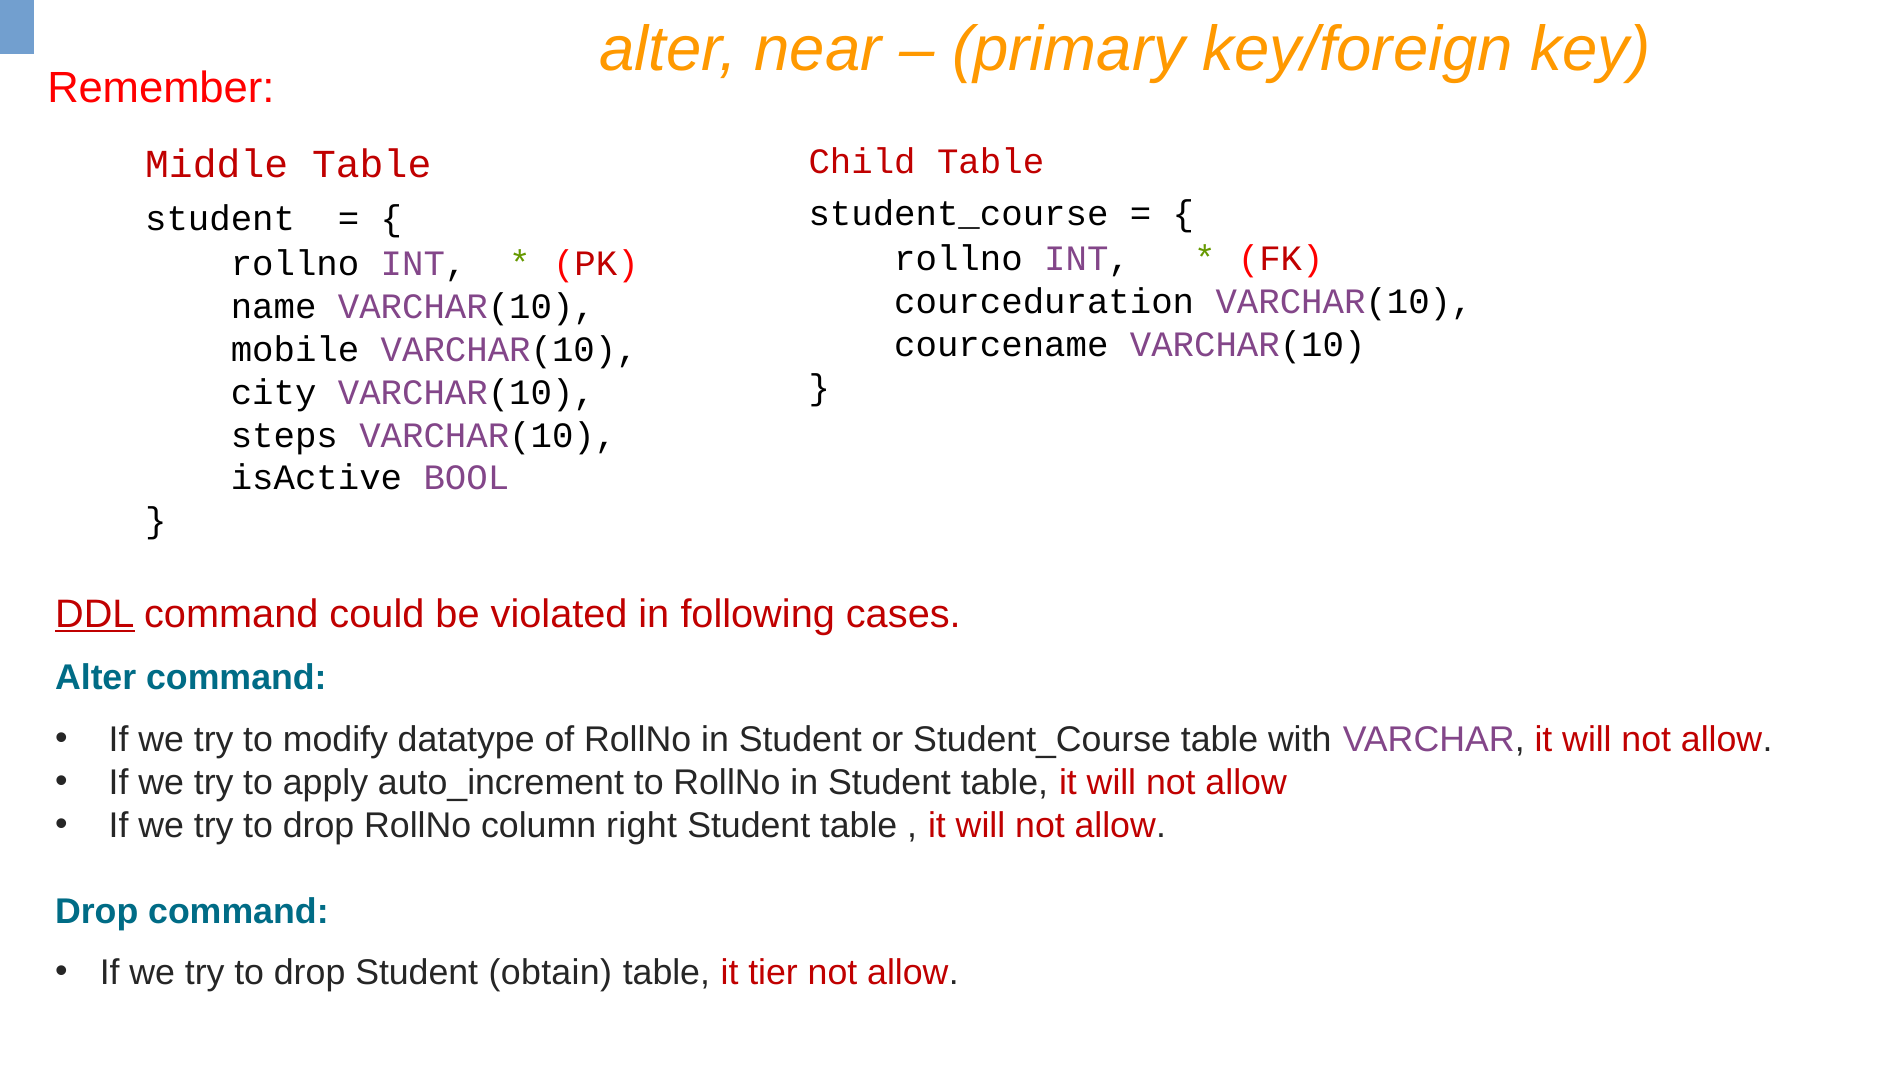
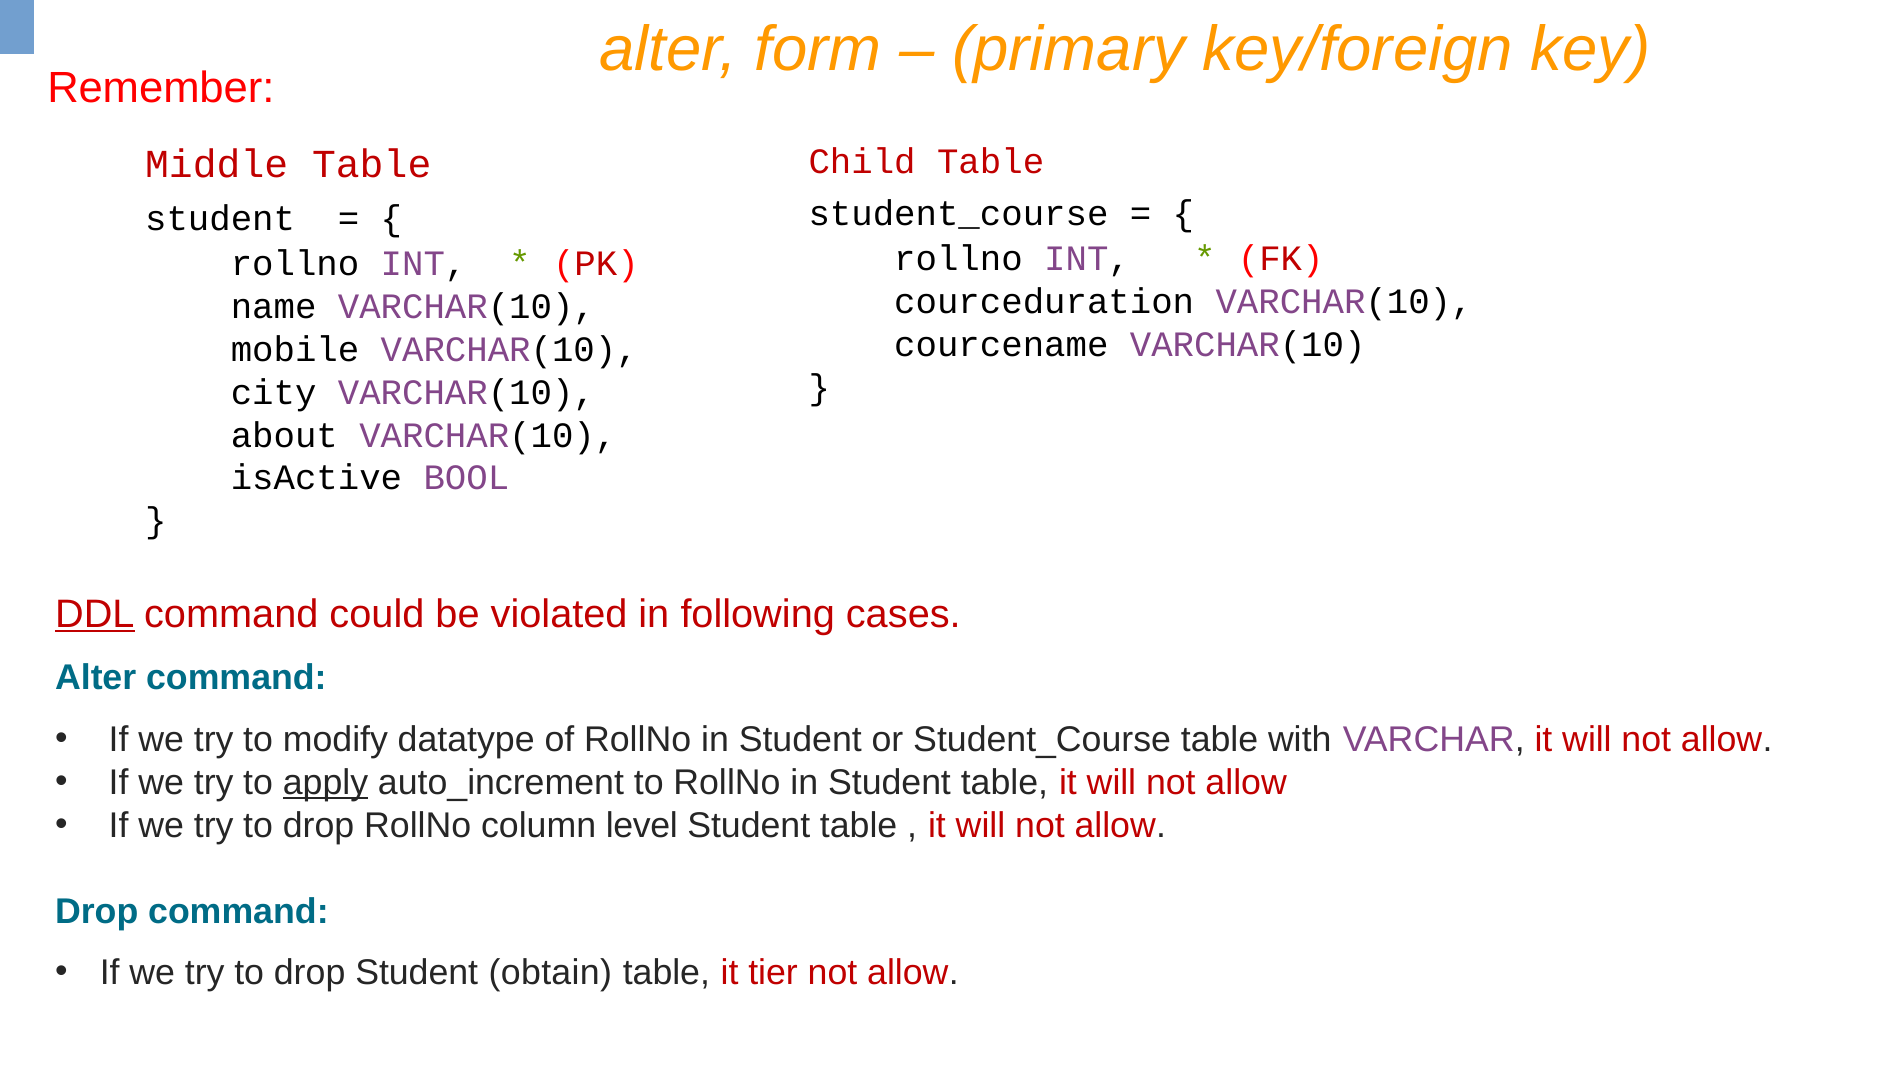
near: near -> form
steps: steps -> about
apply underline: none -> present
right: right -> level
